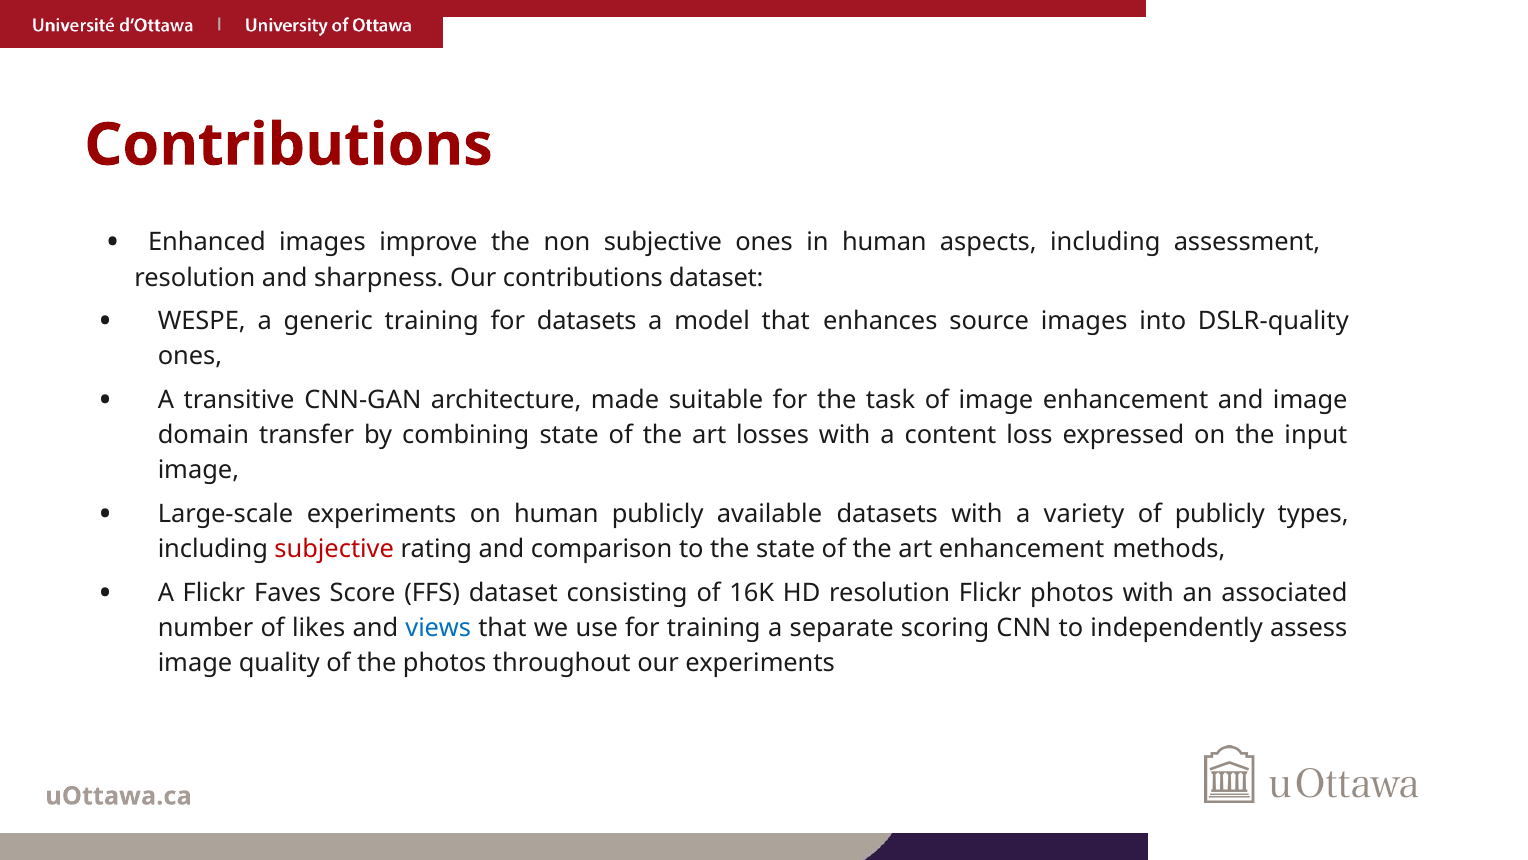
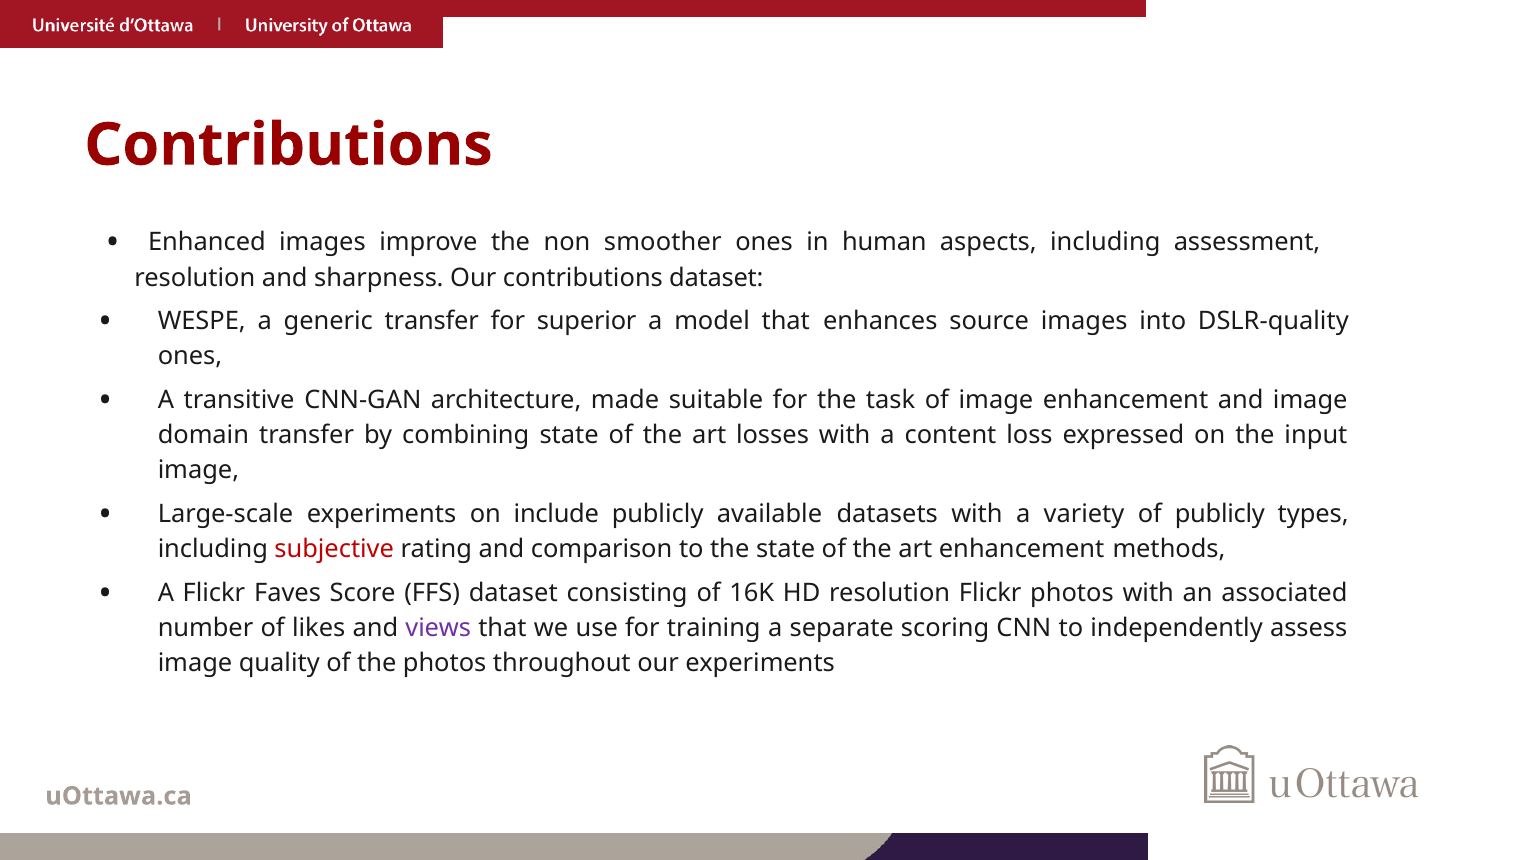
non subjective: subjective -> smoother
generic training: training -> transfer
for datasets: datasets -> superior
on human: human -> include
views colour: blue -> purple
